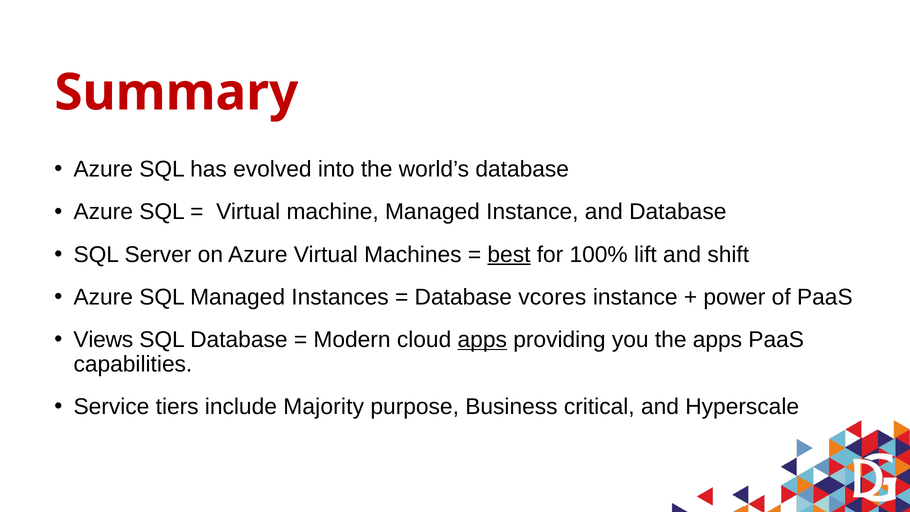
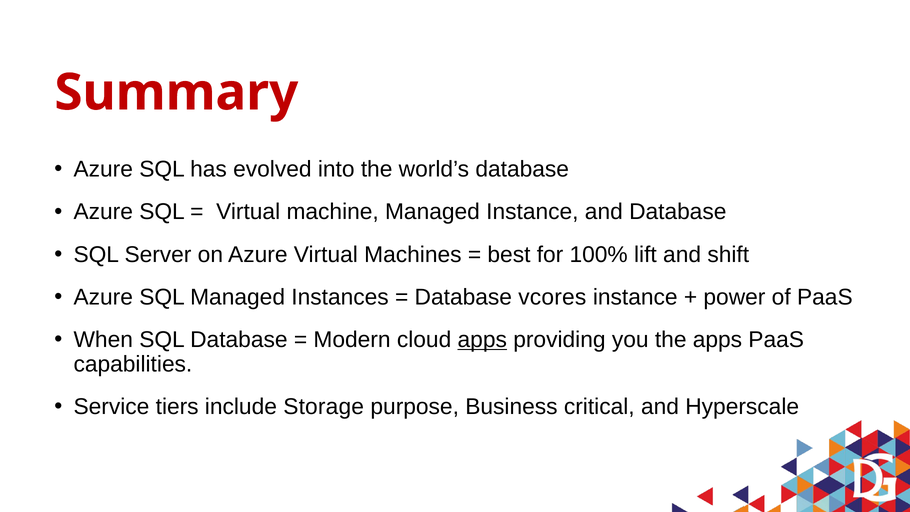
best underline: present -> none
Views: Views -> When
Majority: Majority -> Storage
